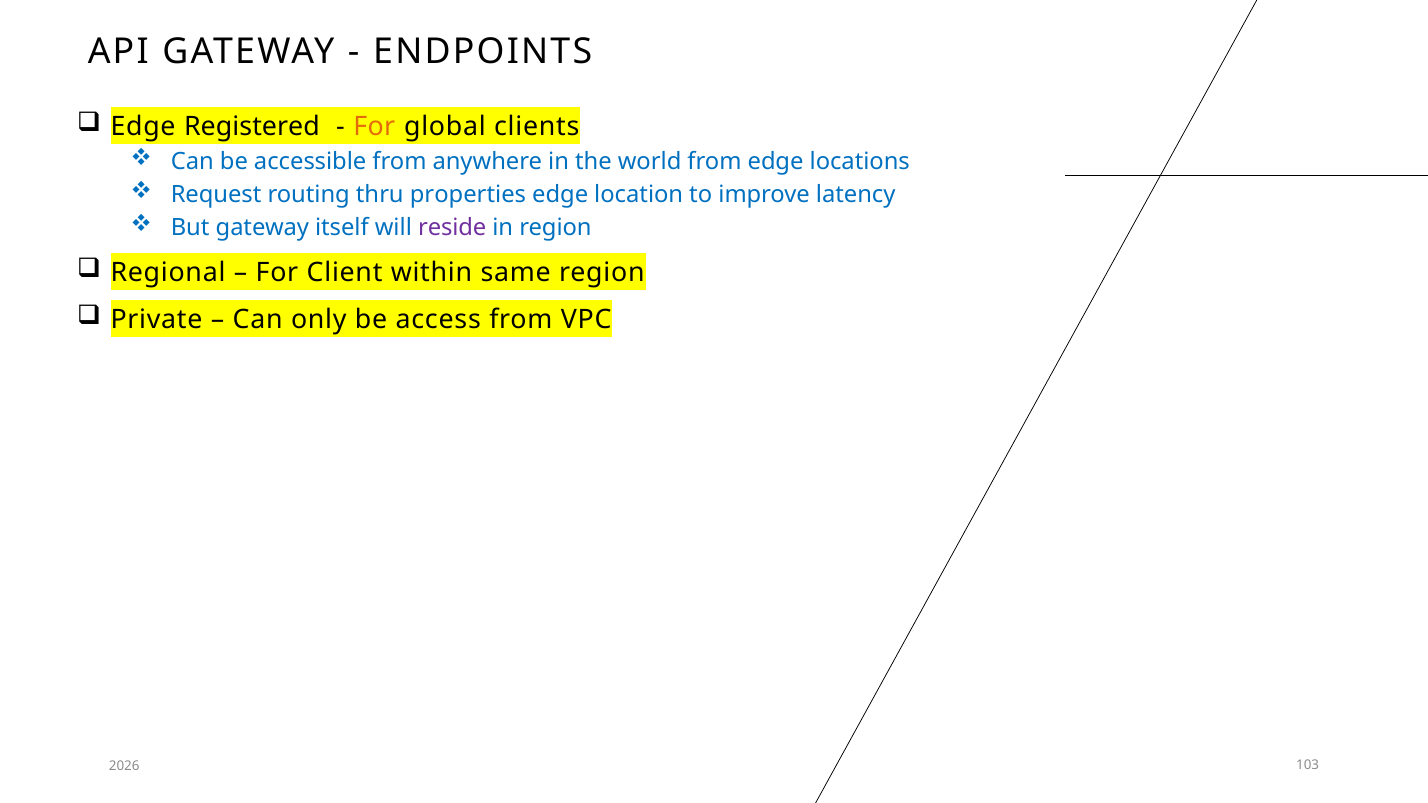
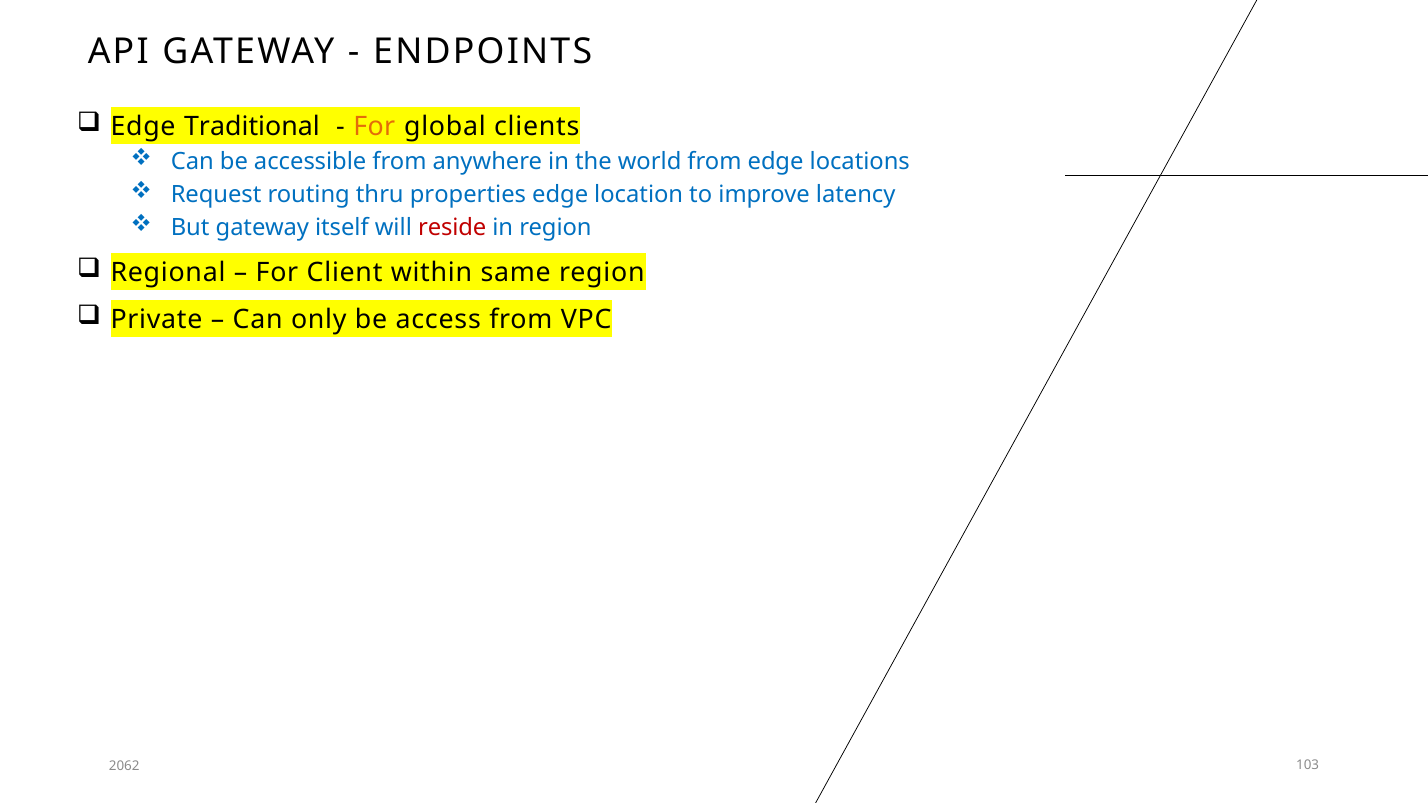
Registered: Registered -> Traditional
reside colour: purple -> red
2026: 2026 -> 2062
